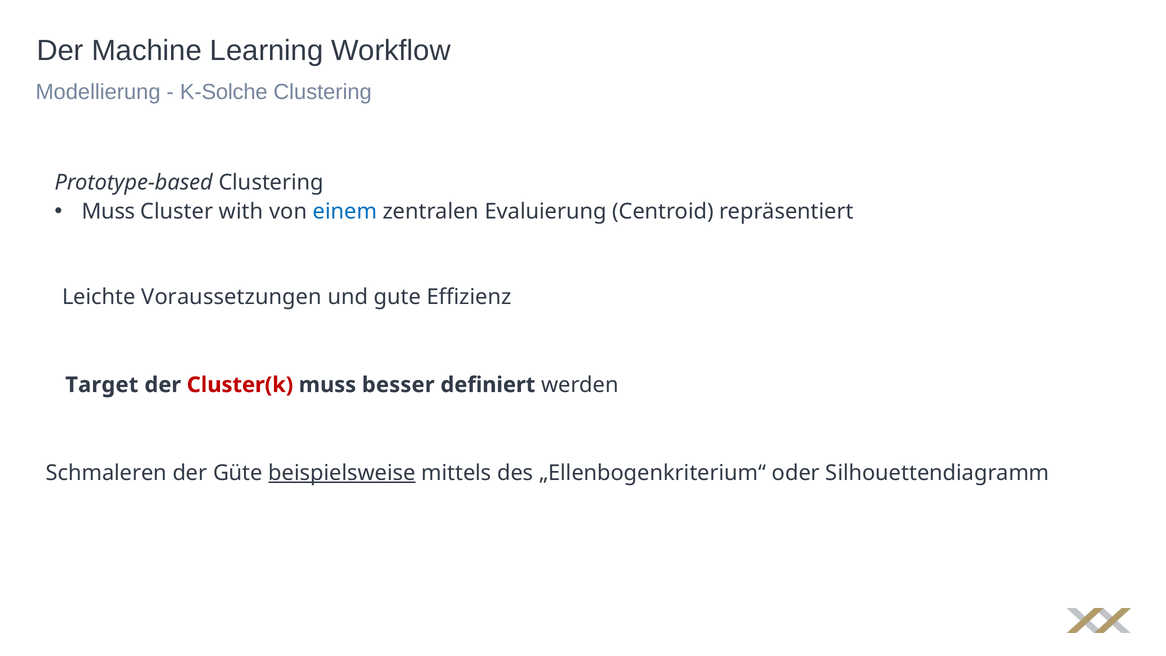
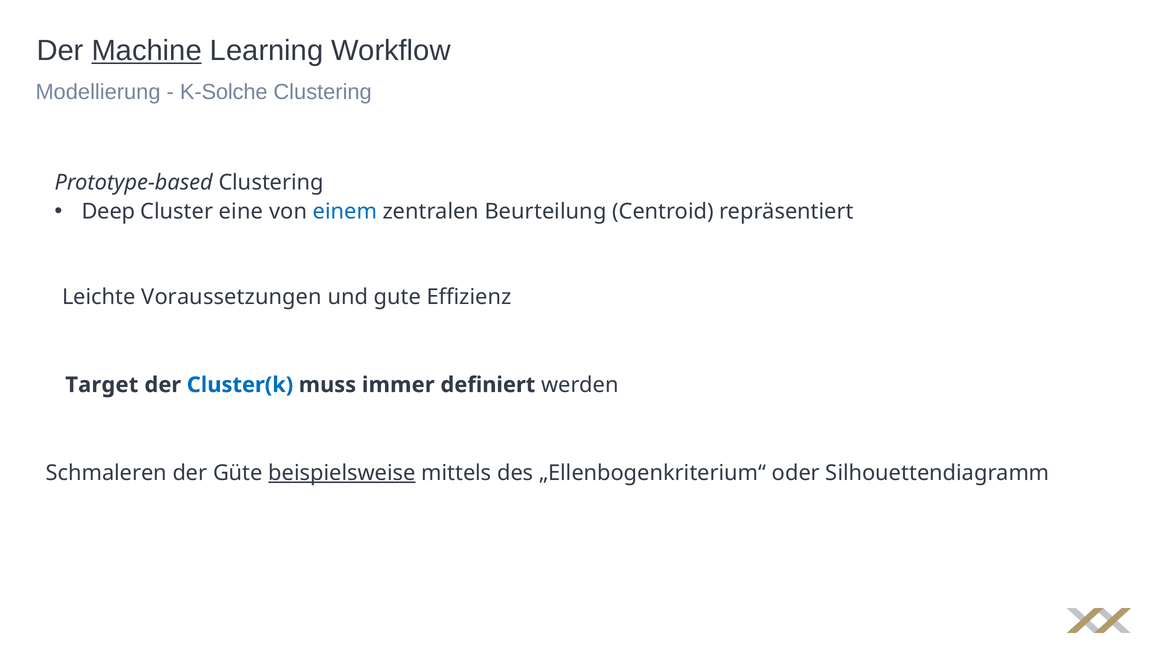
Machine underline: none -> present
Muss at (108, 211): Muss -> Deep
with: with -> eine
Evaluierung: Evaluierung -> Beurteilung
Cluster(k colour: red -> blue
besser: besser -> immer
